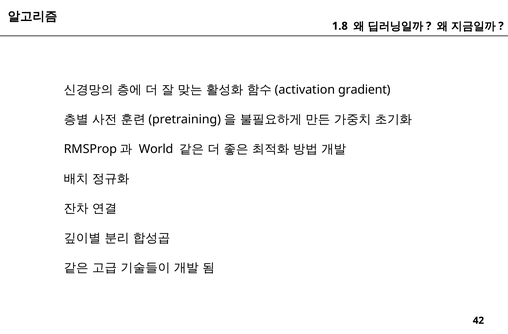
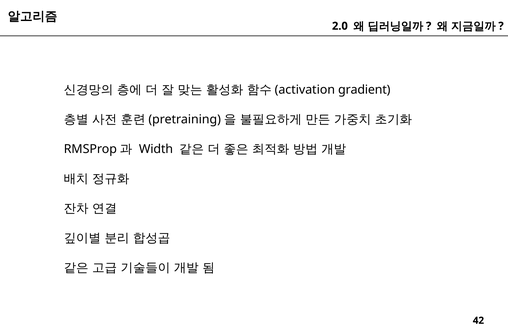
1.8: 1.8 -> 2.0
World: World -> Width
